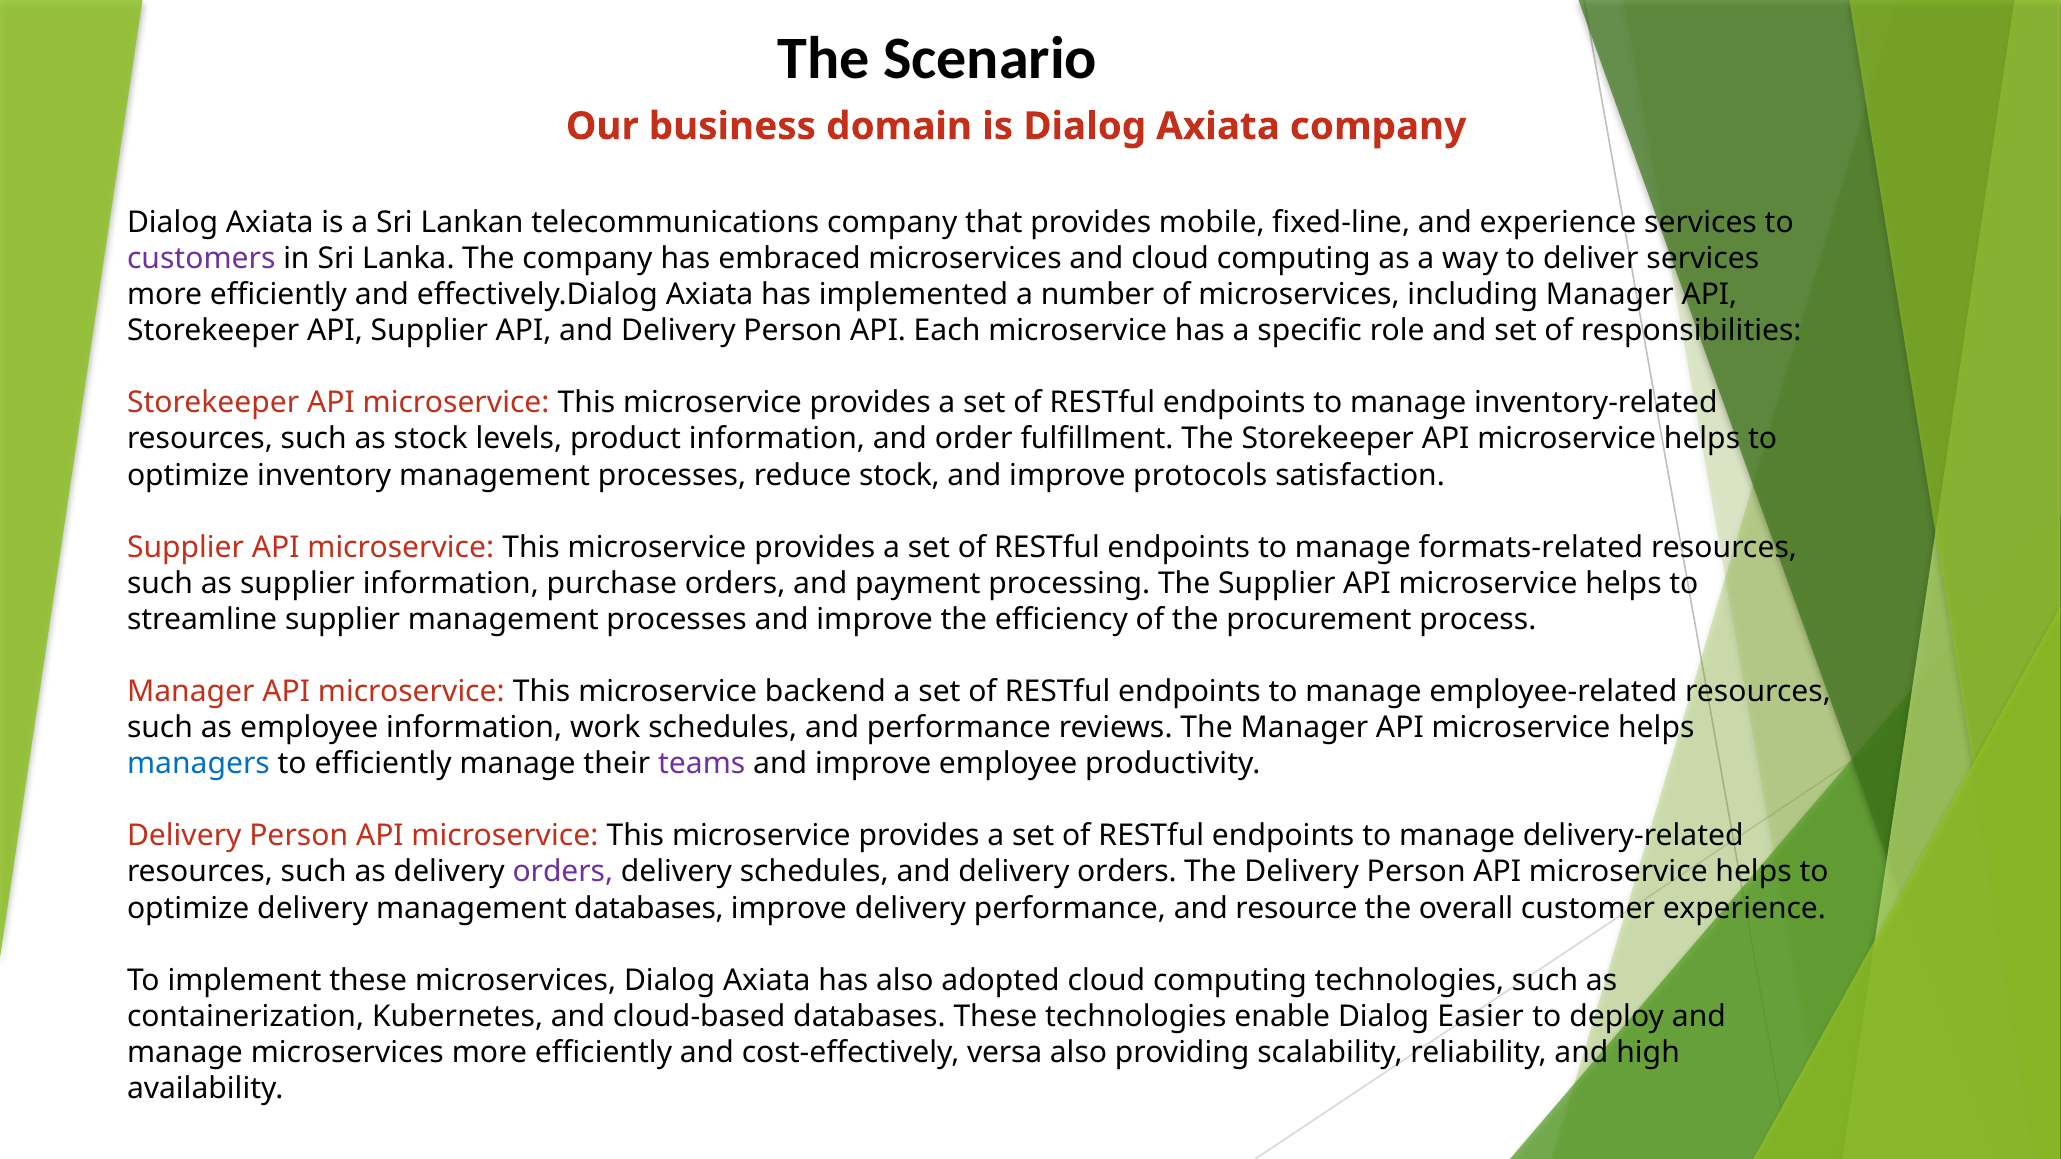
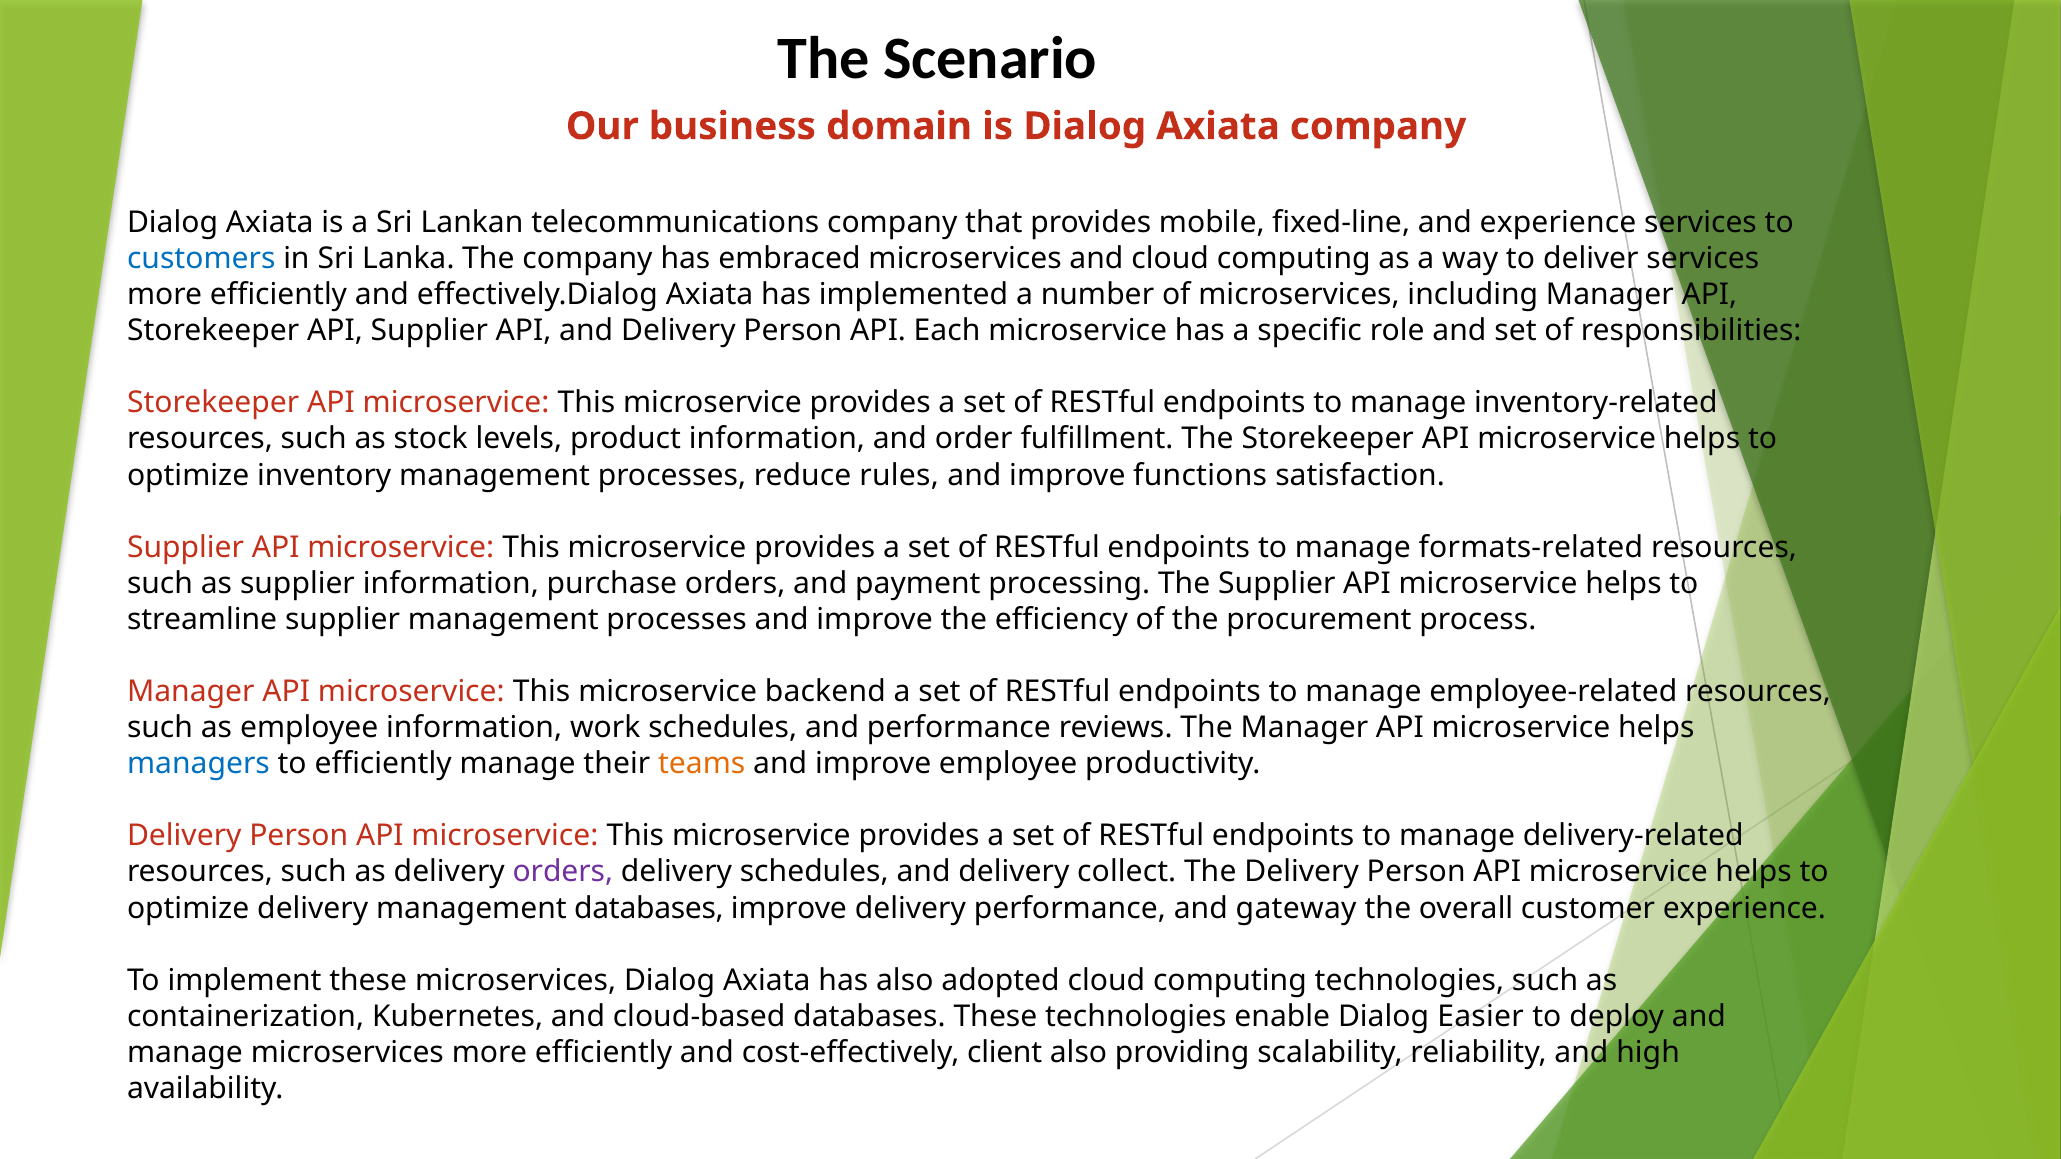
customers colour: purple -> blue
reduce stock: stock -> rules
protocols: protocols -> functions
teams colour: purple -> orange
and delivery orders: orders -> collect
resource: resource -> gateway
versa: versa -> client
